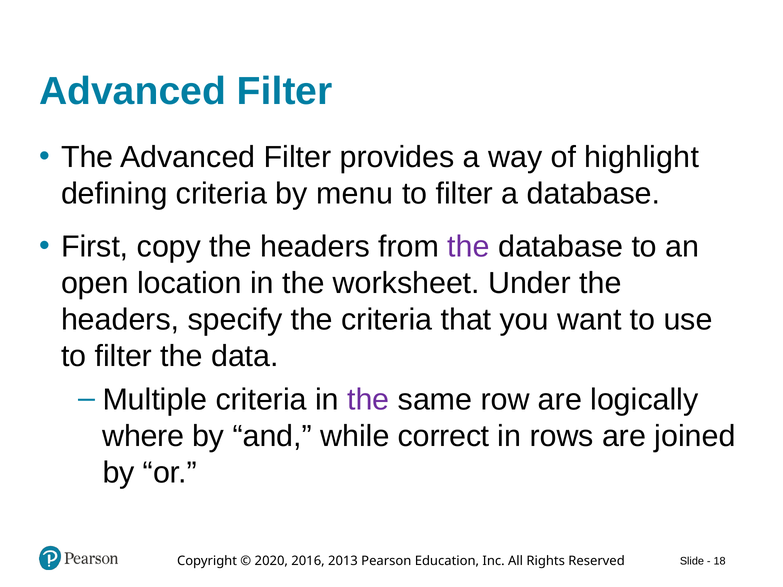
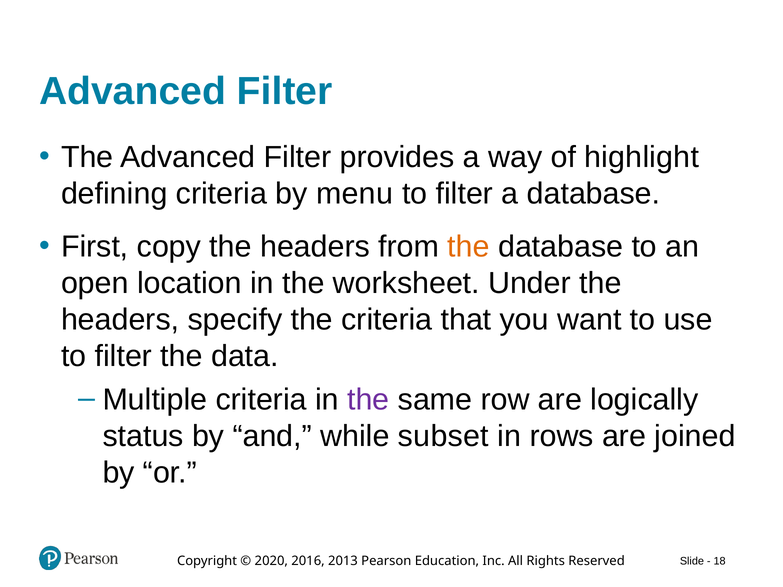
the at (469, 247) colour: purple -> orange
where: where -> status
correct: correct -> subset
